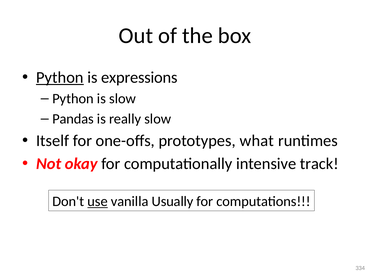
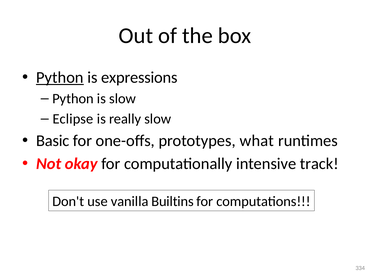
Pandas: Pandas -> Eclipse
Itself: Itself -> Basic
use underline: present -> none
Usually: Usually -> Builtins
